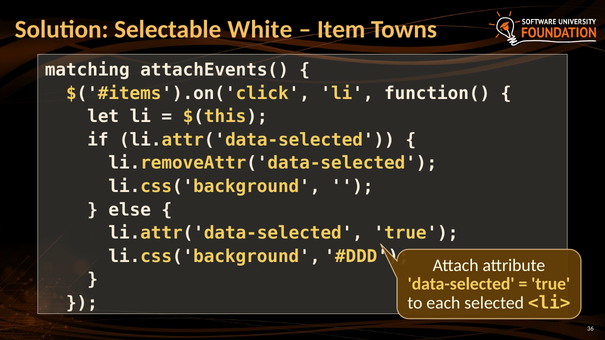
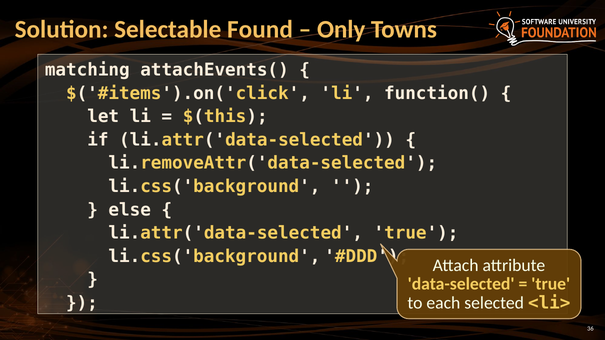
White: White -> Found
Item: Item -> Only
